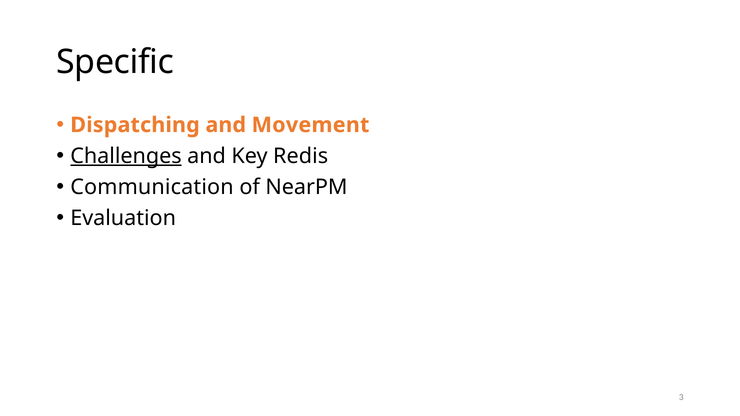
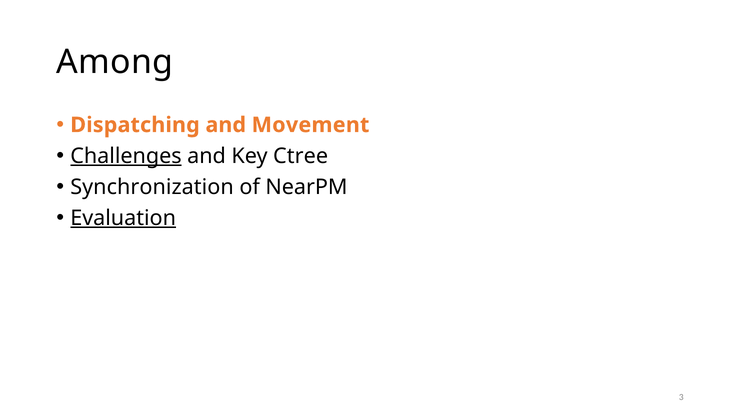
Specific: Specific -> Among
Redis: Redis -> Ctree
Communication: Communication -> Synchronization
Evaluation underline: none -> present
